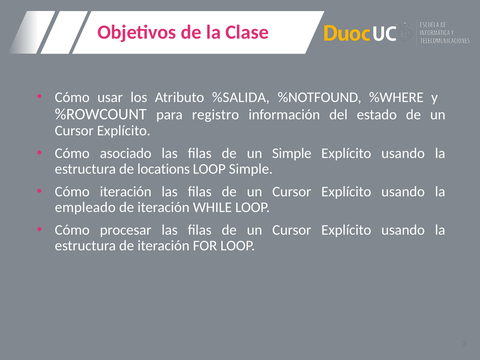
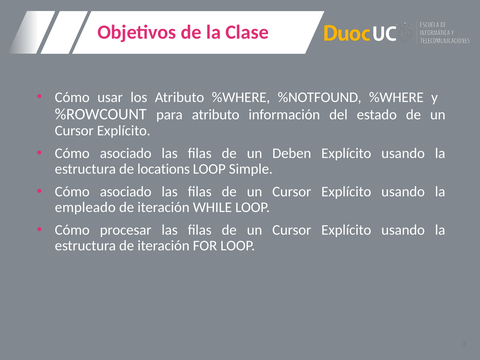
Atributo %SALIDA: %SALIDA -> %WHERE
para registro: registro -> atributo
un Simple: Simple -> Deben
iteración at (126, 192): iteración -> asociado
